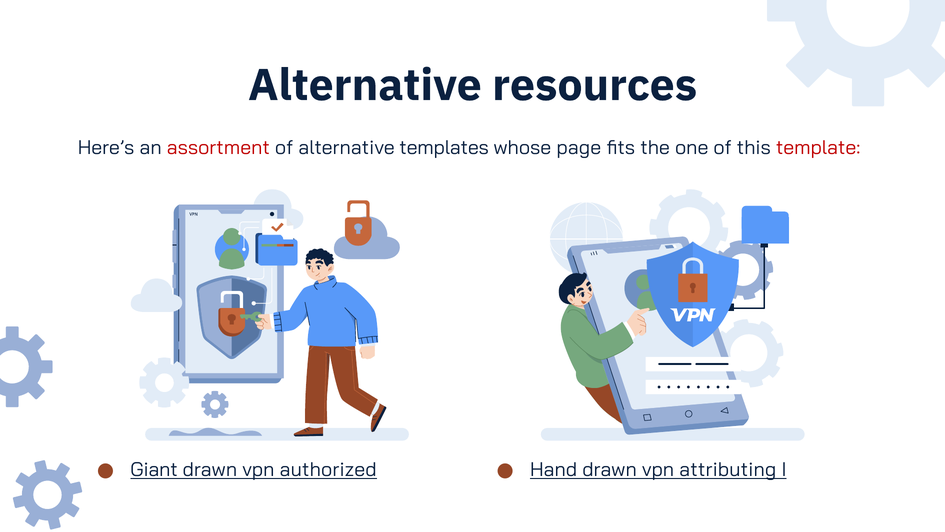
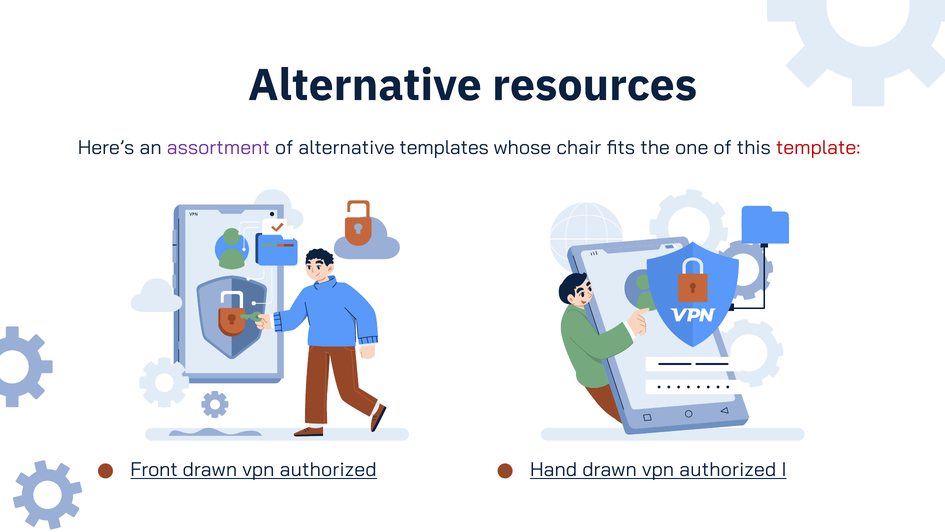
assortment colour: red -> purple
page: page -> chair
Giant: Giant -> Front
Hand drawn vpn attributing: attributing -> authorized
